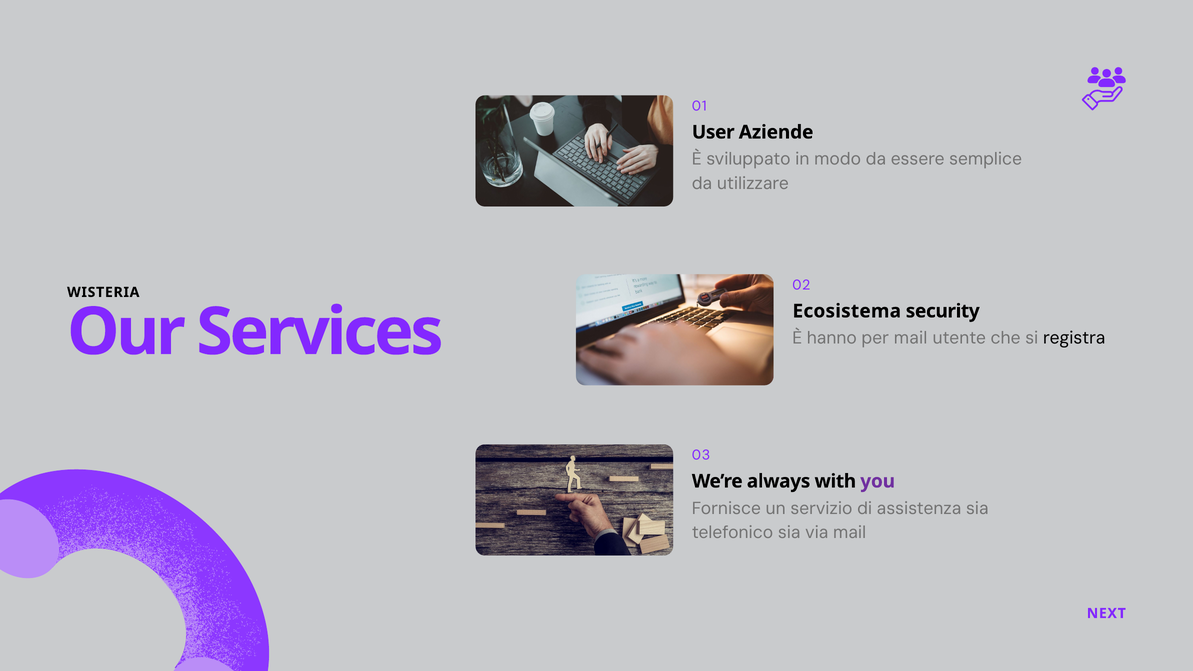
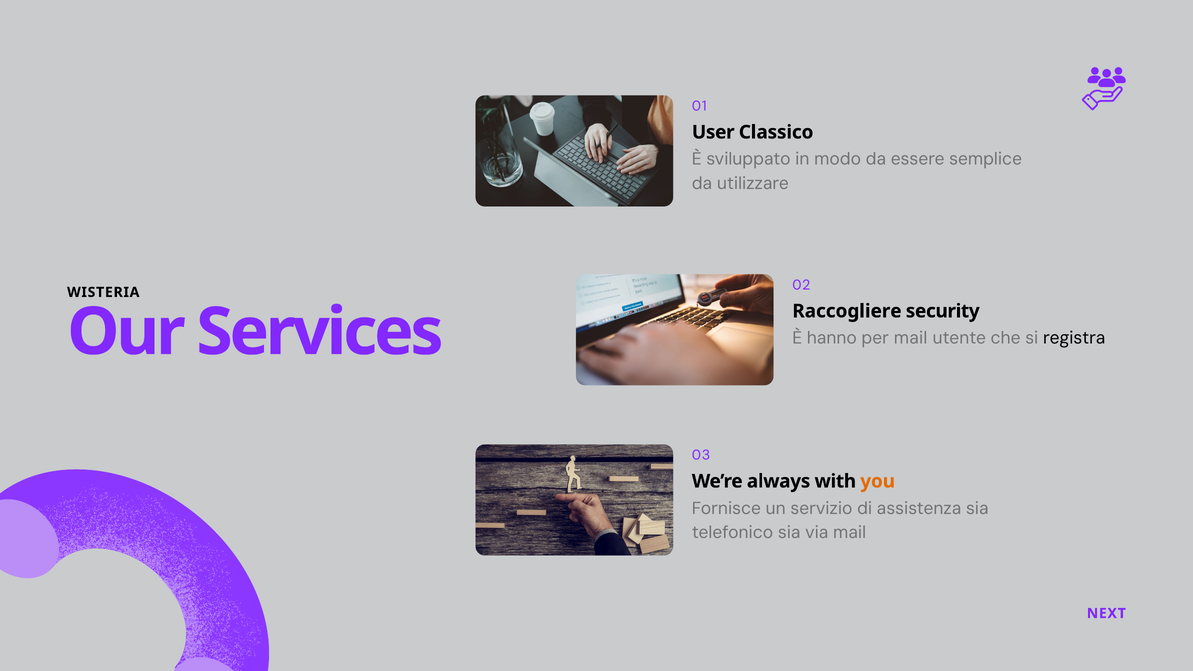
Aziende: Aziende -> Classico
Ecosistema: Ecosistema -> Raccogliere
you colour: purple -> orange
